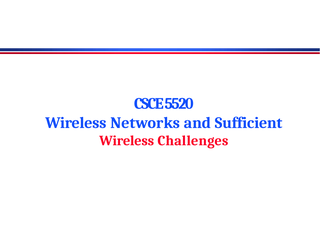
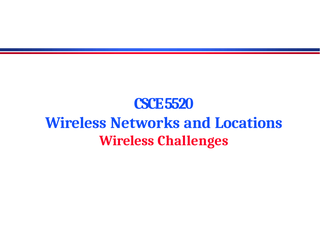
Sufficient: Sufficient -> Locations
